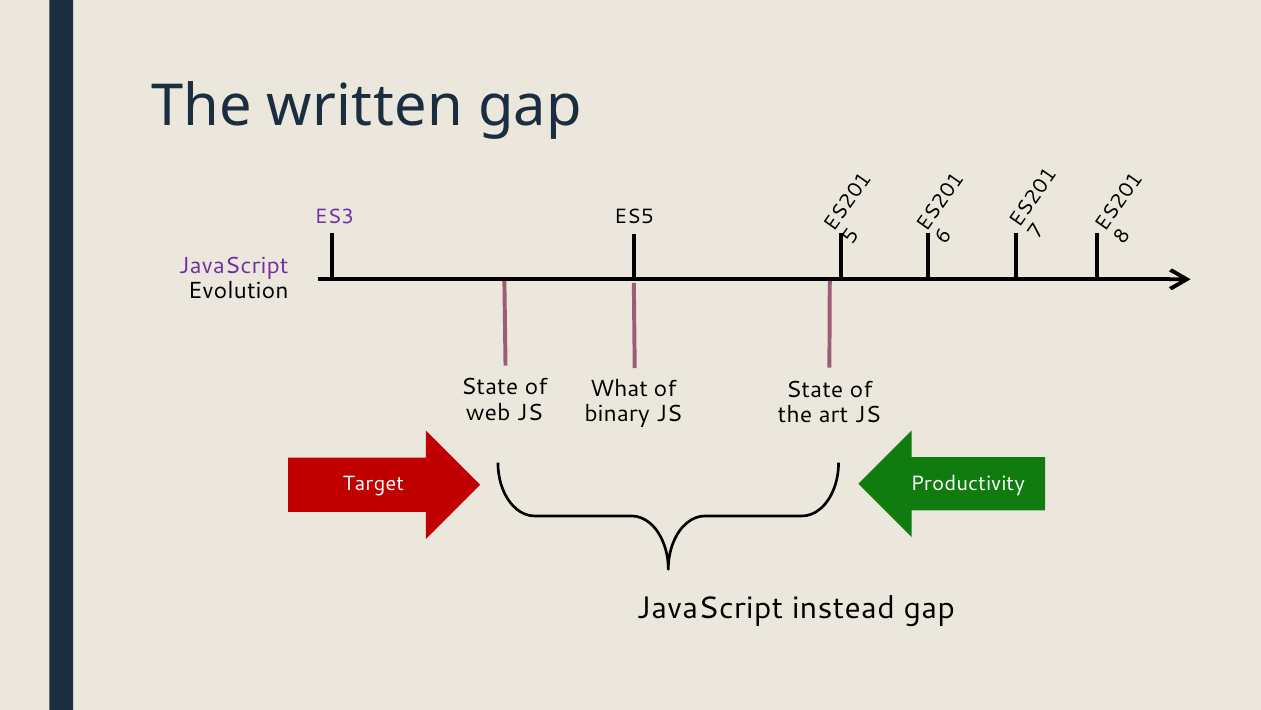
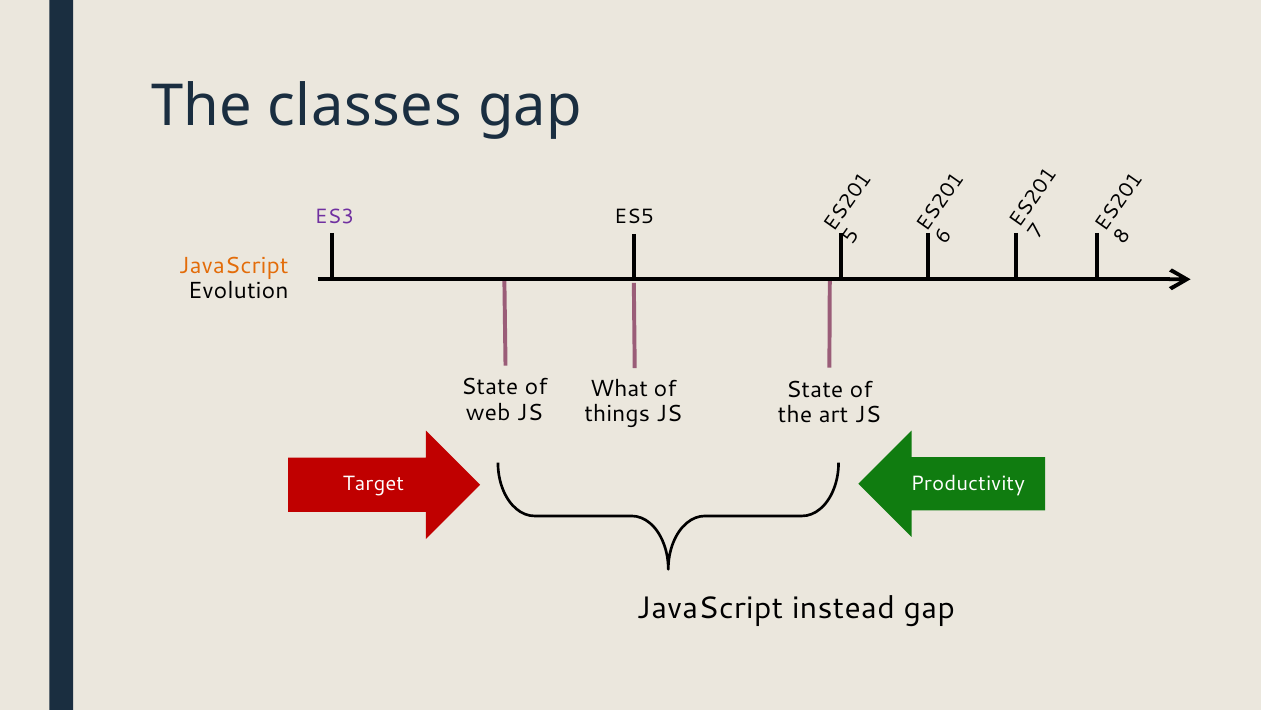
written: written -> classes
JavaScript at (234, 266) colour: purple -> orange
binary: binary -> things
